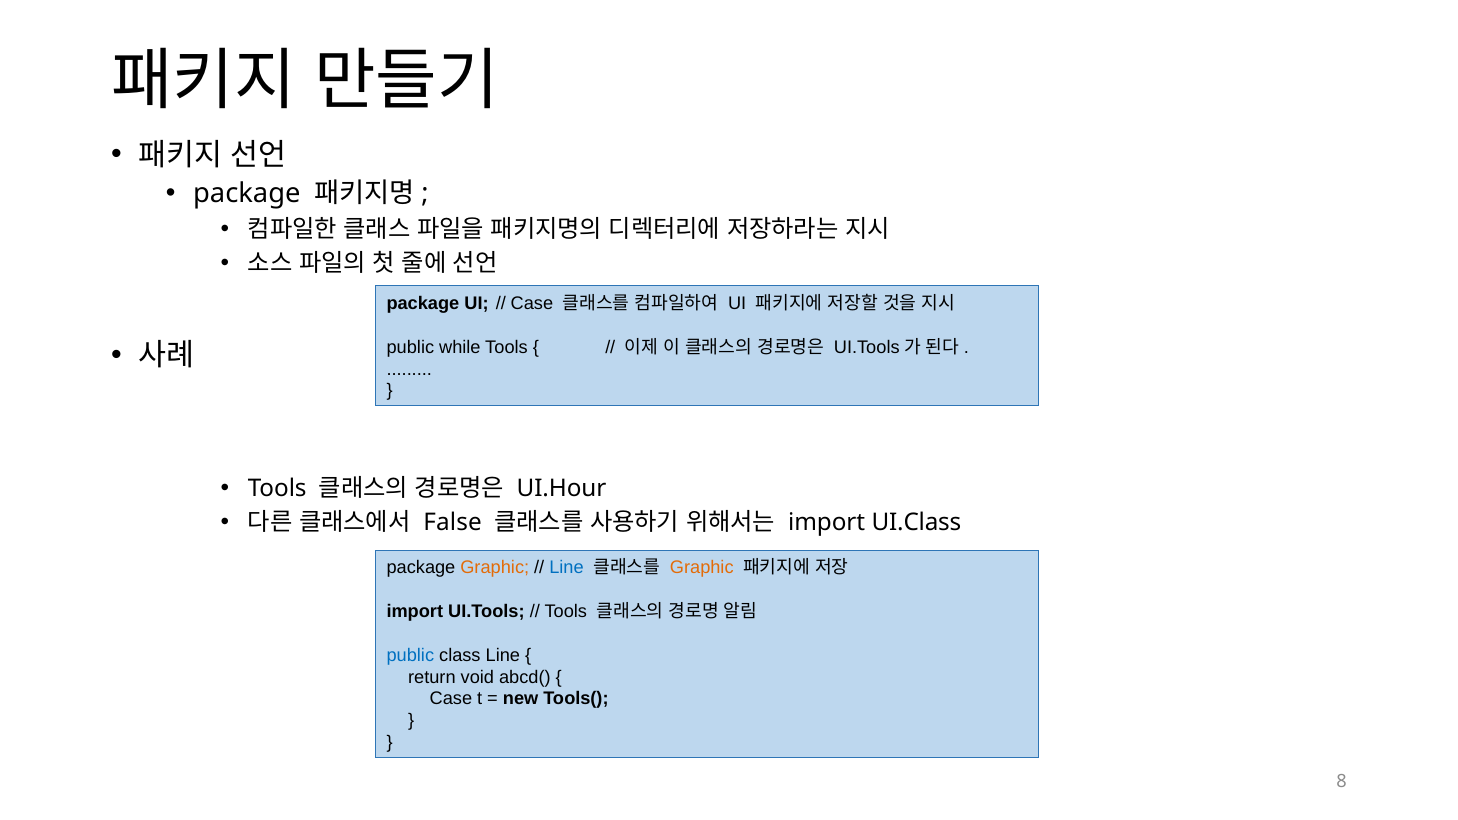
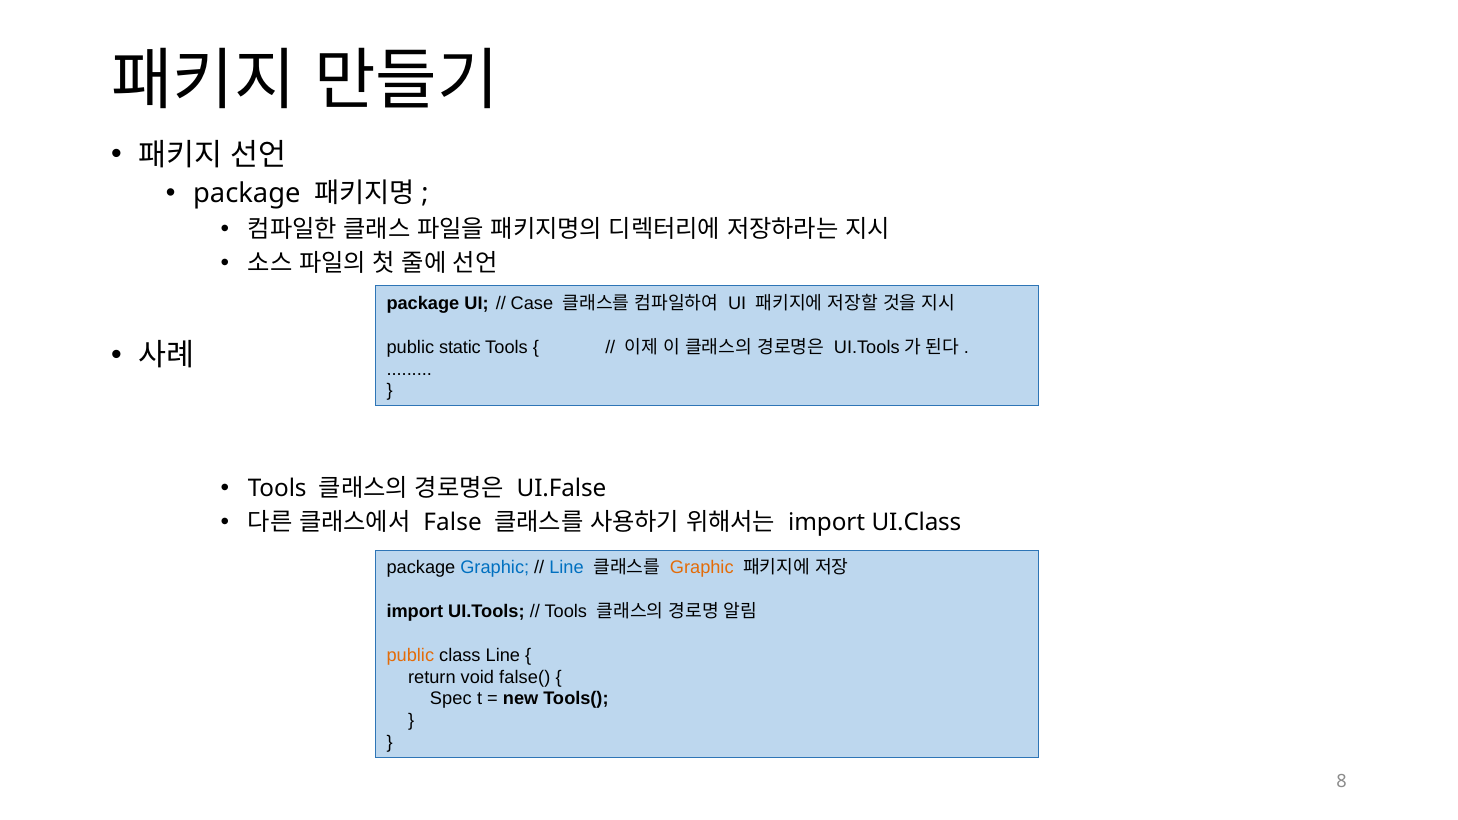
while: while -> static
UI.Hour: UI.Hour -> UI.False
Graphic at (495, 568) colour: orange -> blue
public at (410, 655) colour: blue -> orange
abcd(: abcd( -> false(
Case at (451, 699): Case -> Spec
